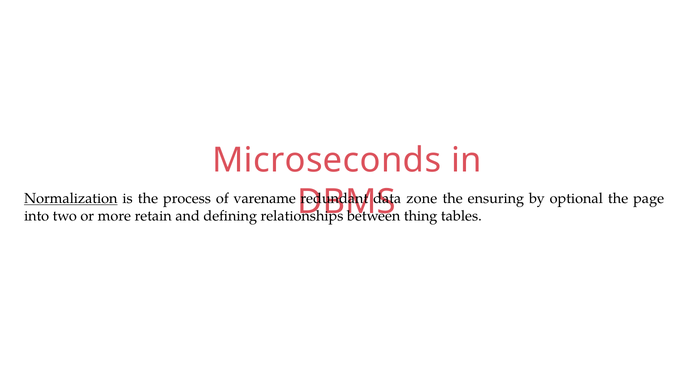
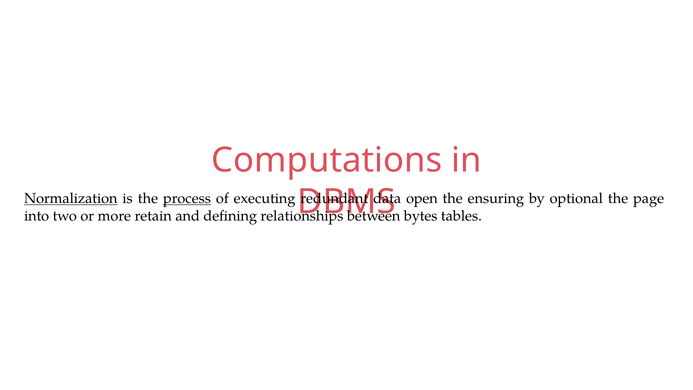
Microseconds: Microseconds -> Computations
process underline: none -> present
varename: varename -> executing
zone: zone -> open
thing: thing -> bytes
